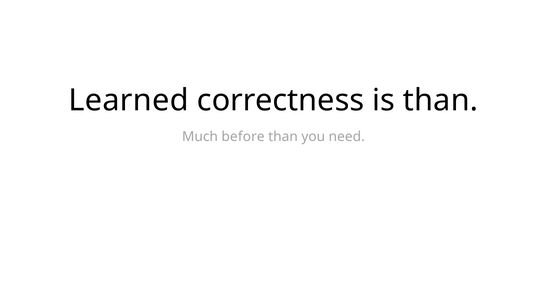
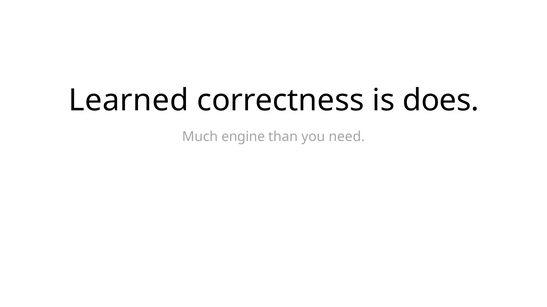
is than: than -> does
before: before -> engine
